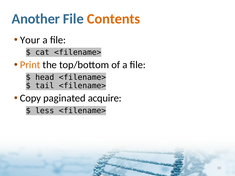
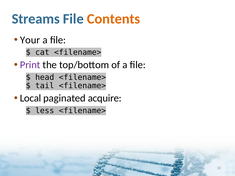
Another: Another -> Streams
Print colour: orange -> purple
Copy: Copy -> Local
